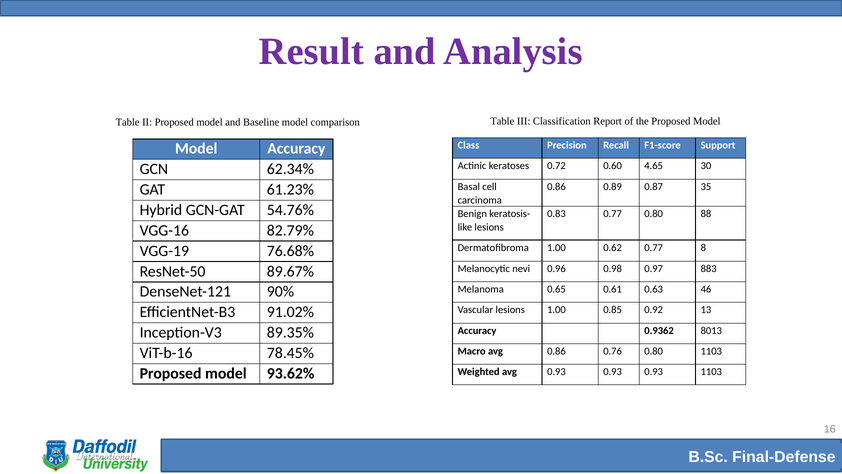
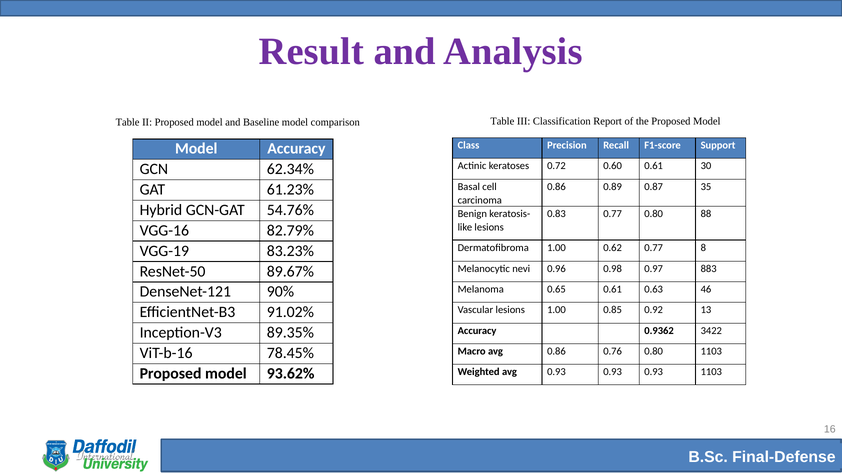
0.60 4.65: 4.65 -> 0.61
76.68%: 76.68% -> 83.23%
8013: 8013 -> 3422
